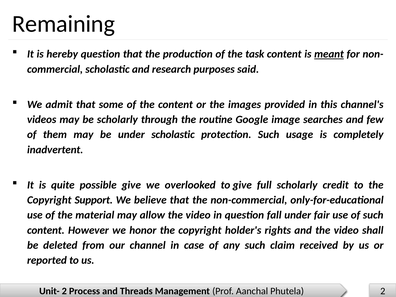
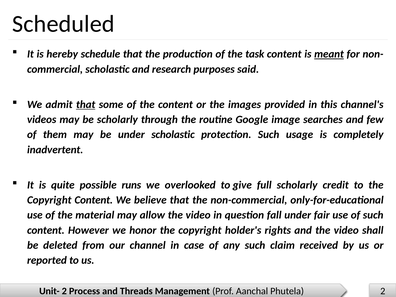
Remaining: Remaining -> Scheduled
hereby question: question -> schedule
that at (86, 105) underline: none -> present
possible give: give -> runs
Copyright Support: Support -> Content
